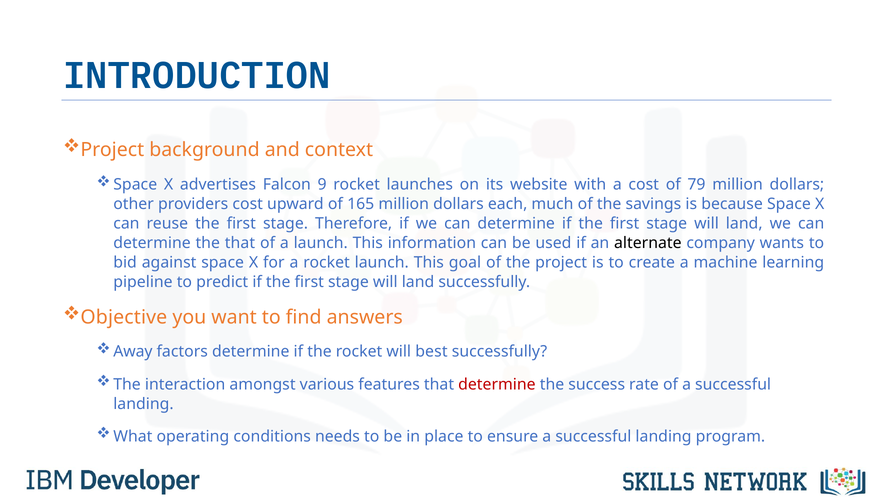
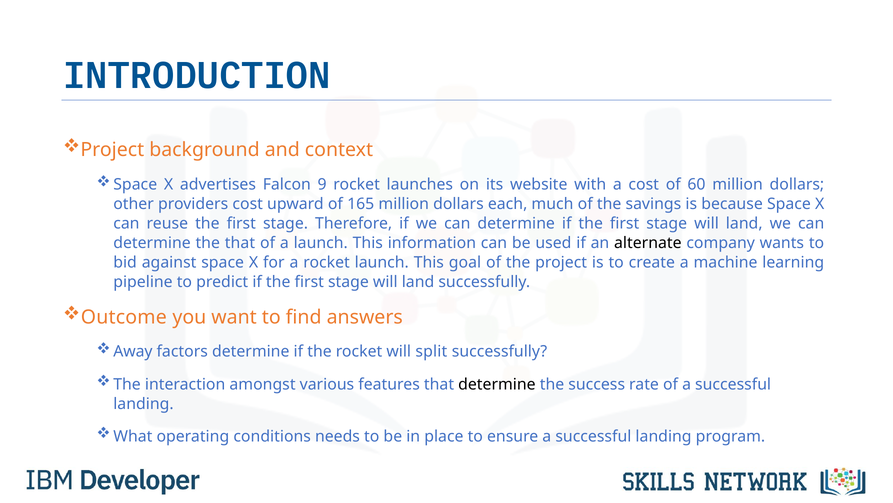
79: 79 -> 60
Objective: Objective -> Outcome
best: best -> split
determine at (497, 384) colour: red -> black
